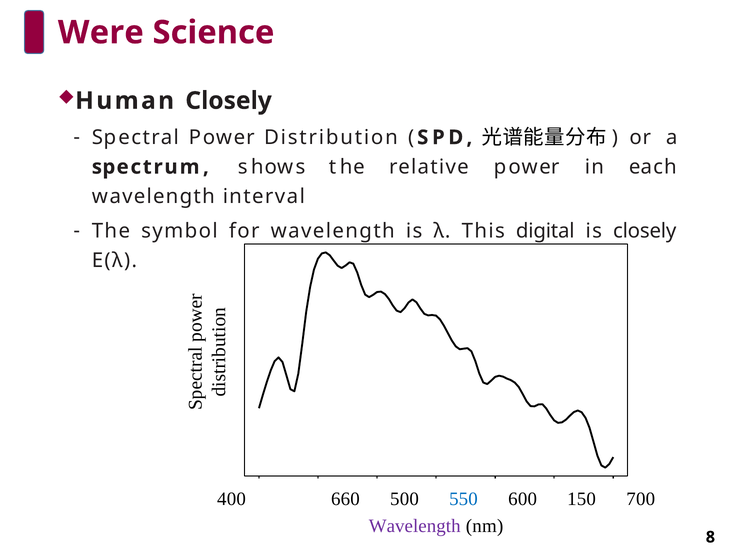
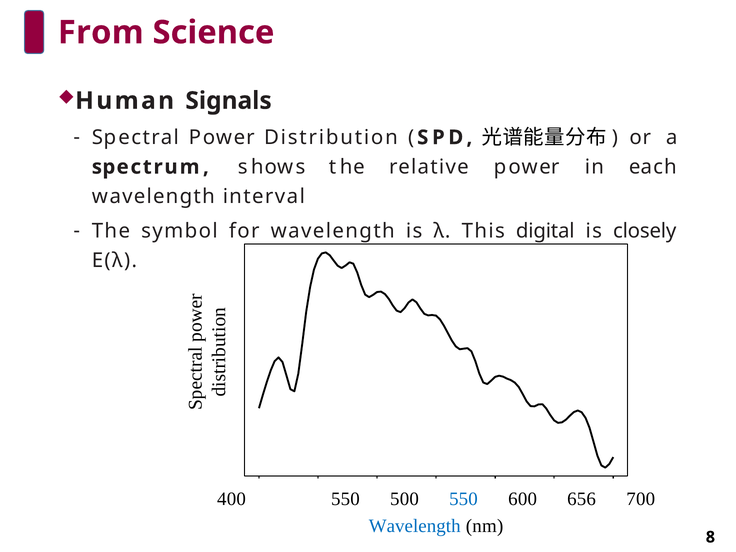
Were: Were -> From
Human Closely: Closely -> Signals
400 660: 660 -> 550
150: 150 -> 656
Wavelength at (415, 526) colour: purple -> blue
